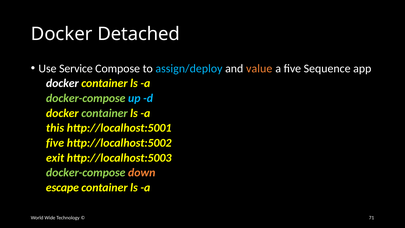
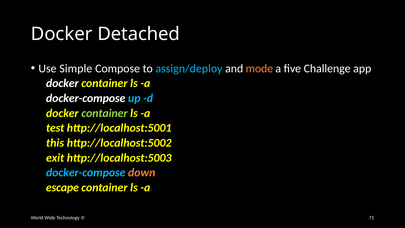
Service: Service -> Simple
value: value -> mode
Sequence: Sequence -> Challenge
docker-compose at (86, 98) colour: light green -> white
this: this -> test
five at (55, 143): five -> this
docker-compose at (86, 173) colour: light green -> light blue
